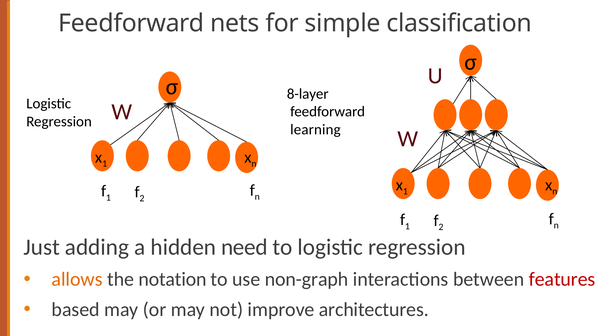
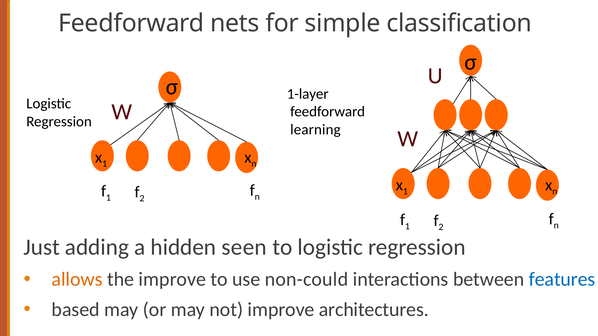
8-layer: 8-layer -> 1-layer
need: need -> seen
the notation: notation -> improve
non-graph: non-graph -> non-could
features colour: red -> blue
